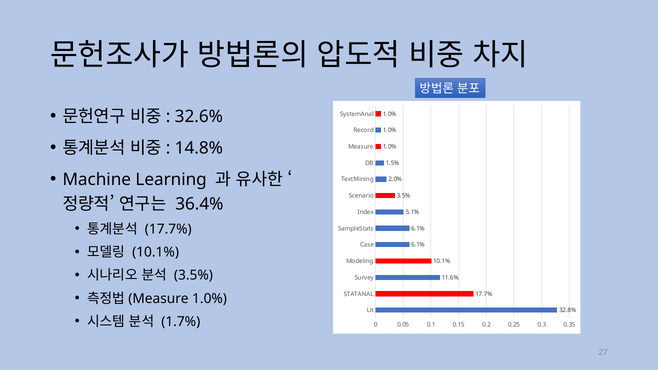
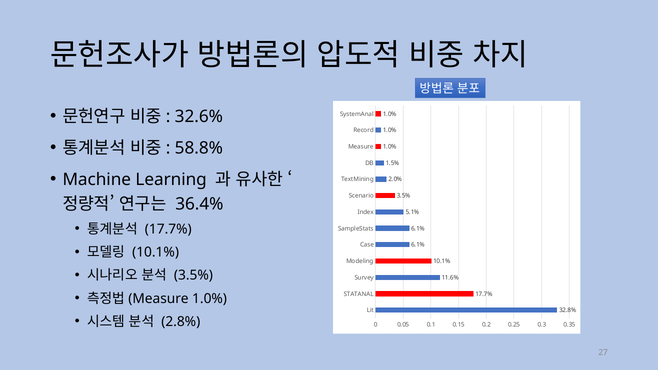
14.8%: 14.8% -> 58.8%
1.7%: 1.7% -> 2.8%
